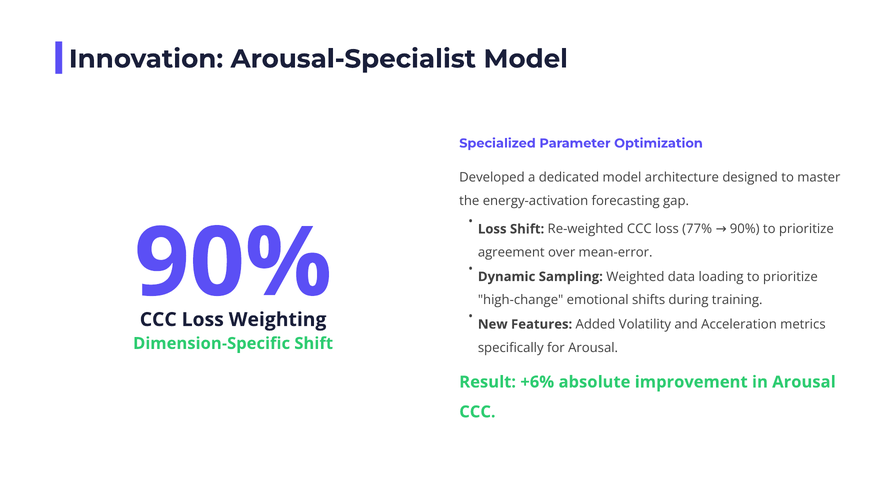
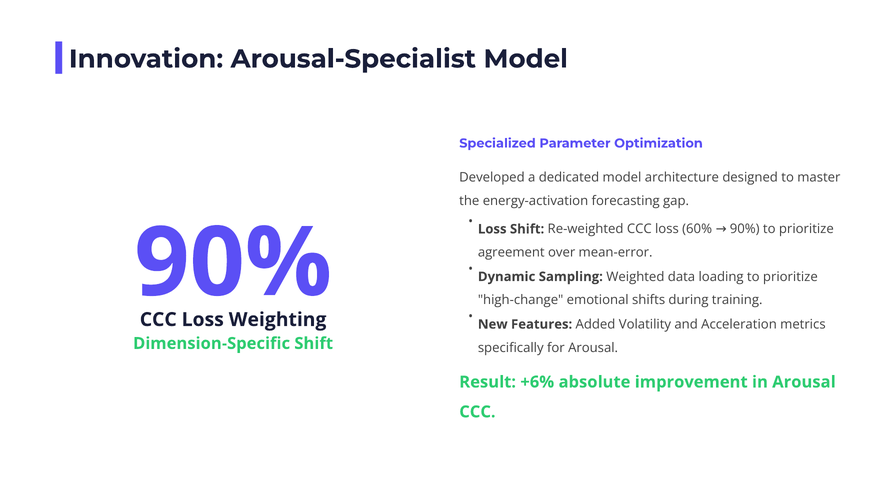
77%: 77% -> 60%
